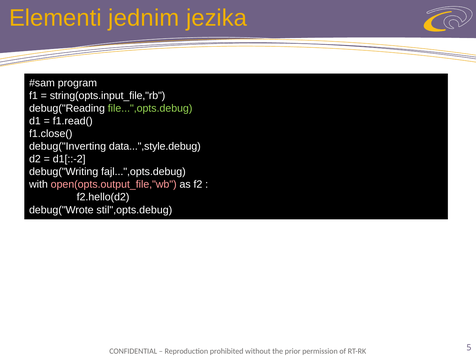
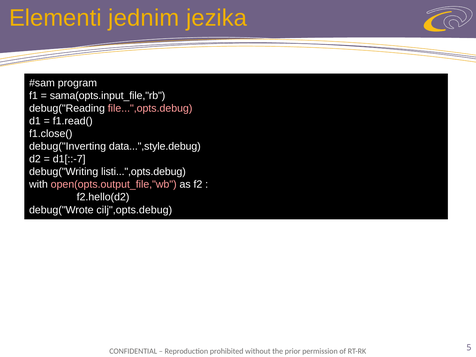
string(opts.input_file,"rb: string(opts.input_file,"rb -> sama(opts.input_file,"rb
file...",opts.debug colour: light green -> pink
d1[::-2: d1[::-2 -> d1[::-7
fajl...",opts.debug: fajl...",opts.debug -> listi...",opts.debug
stil",opts.debug: stil",opts.debug -> cilj",opts.debug
